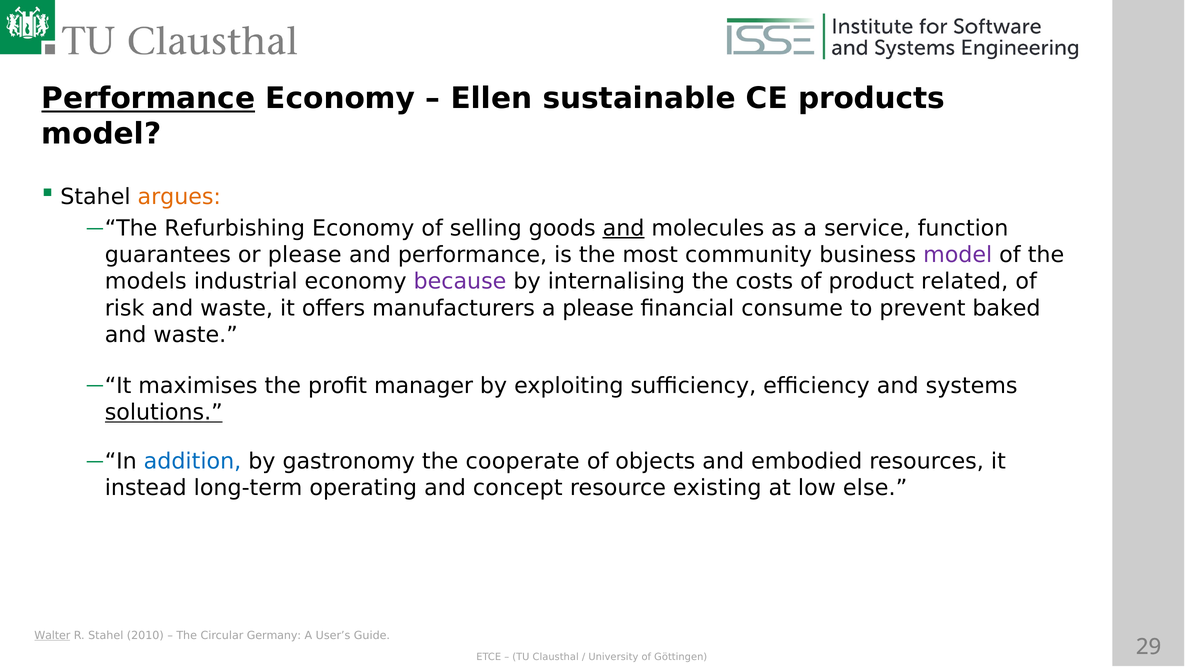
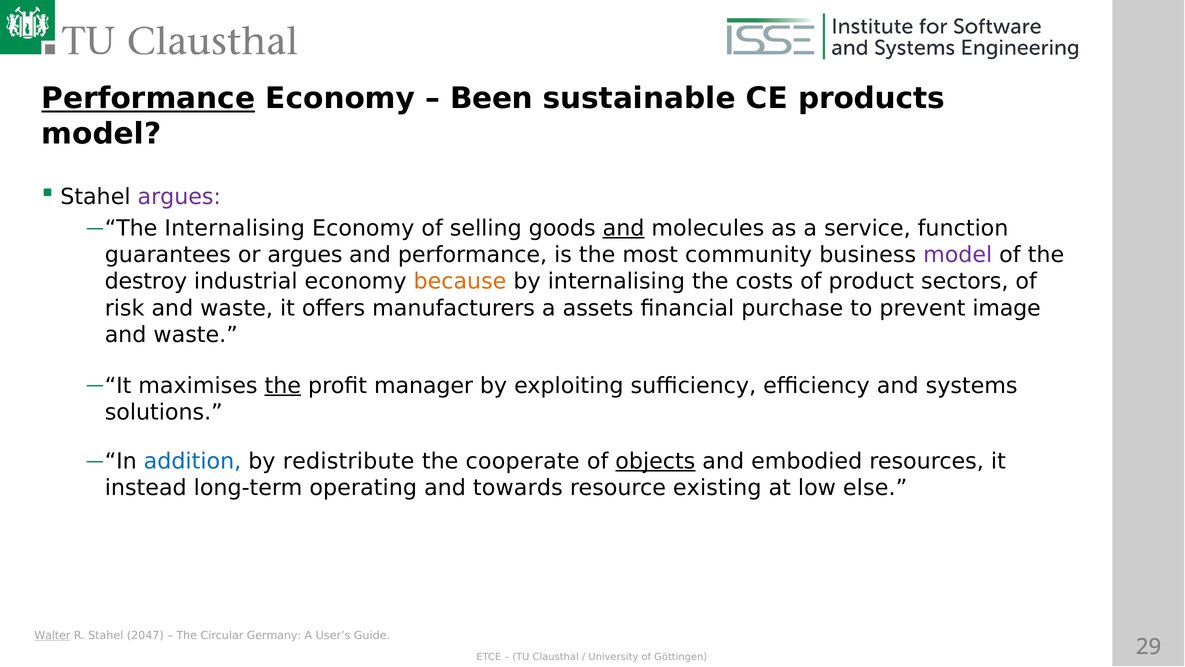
Ellen: Ellen -> Been
argues at (179, 197) colour: orange -> purple
The Refurbishing: Refurbishing -> Internalising
or please: please -> argues
models: models -> destroy
because colour: purple -> orange
related: related -> sectors
a please: please -> assets
consume: consume -> purchase
baked: baked -> image
the at (283, 385) underline: none -> present
solutions underline: present -> none
gastronomy: gastronomy -> redistribute
objects underline: none -> present
concept: concept -> towards
2010: 2010 -> 2047
